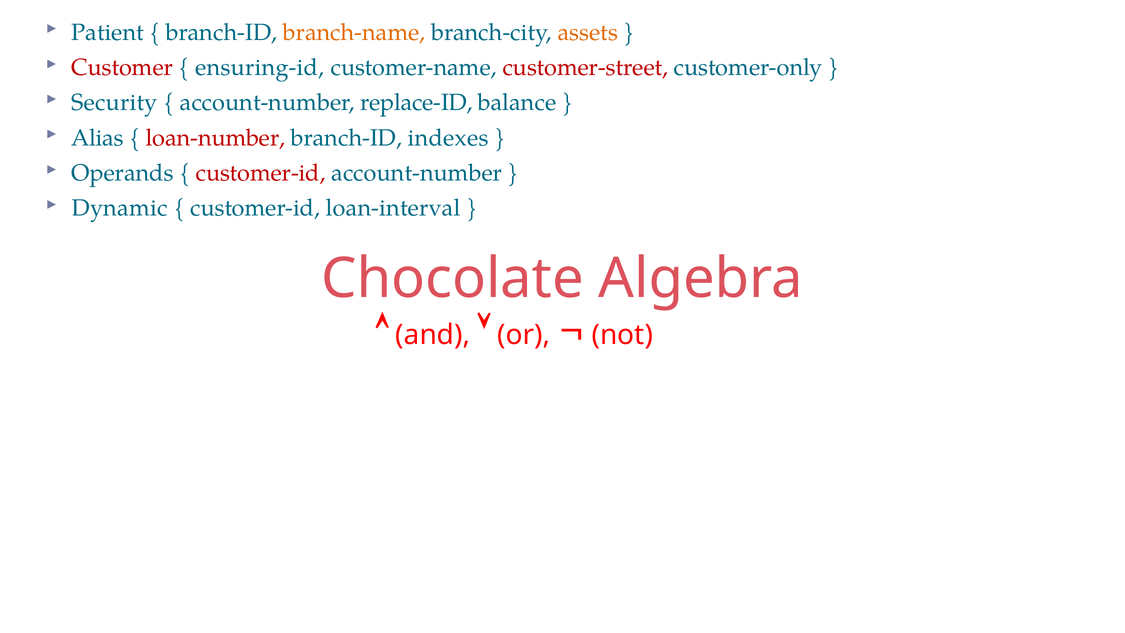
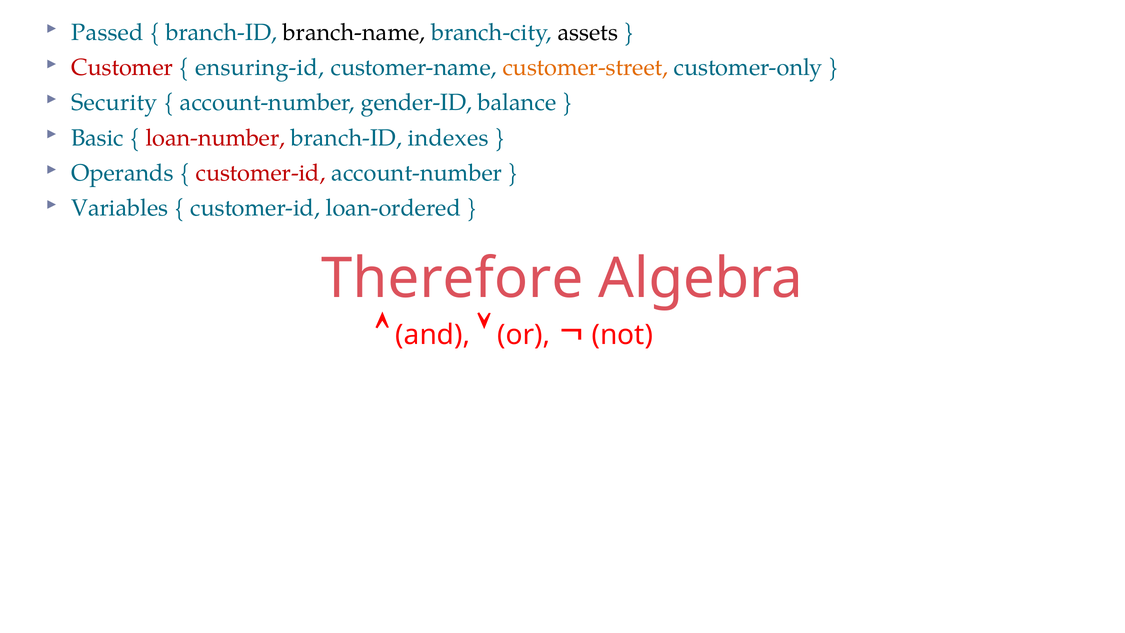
Patient: Patient -> Passed
branch-name colour: orange -> black
assets colour: orange -> black
customer-street colour: red -> orange
replace-ID: replace-ID -> gender-ID
Alias: Alias -> Basic
Dynamic: Dynamic -> Variables
loan-interval: loan-interval -> loan-ordered
Chocolate: Chocolate -> Therefore
